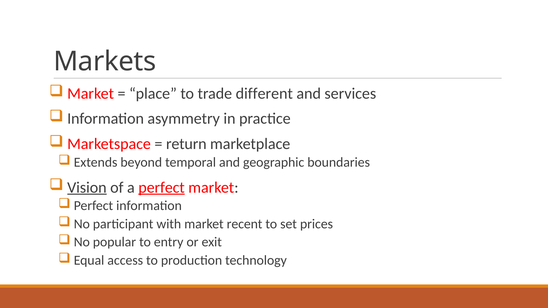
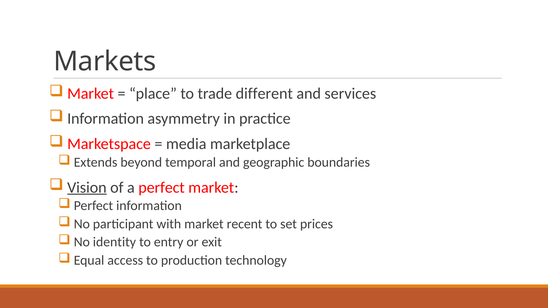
return: return -> media
perfect at (162, 188) underline: present -> none
popular: popular -> identity
